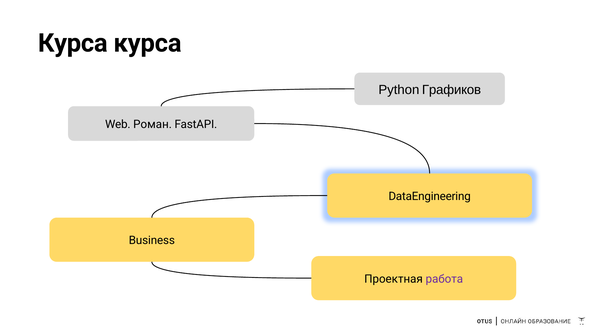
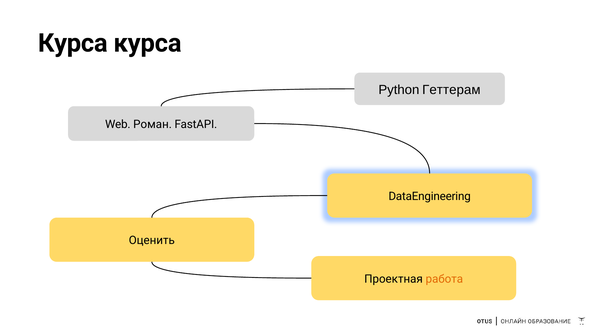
Графиков: Графиков -> Геттерам
Business: Business -> Оценить
работа colour: purple -> orange
